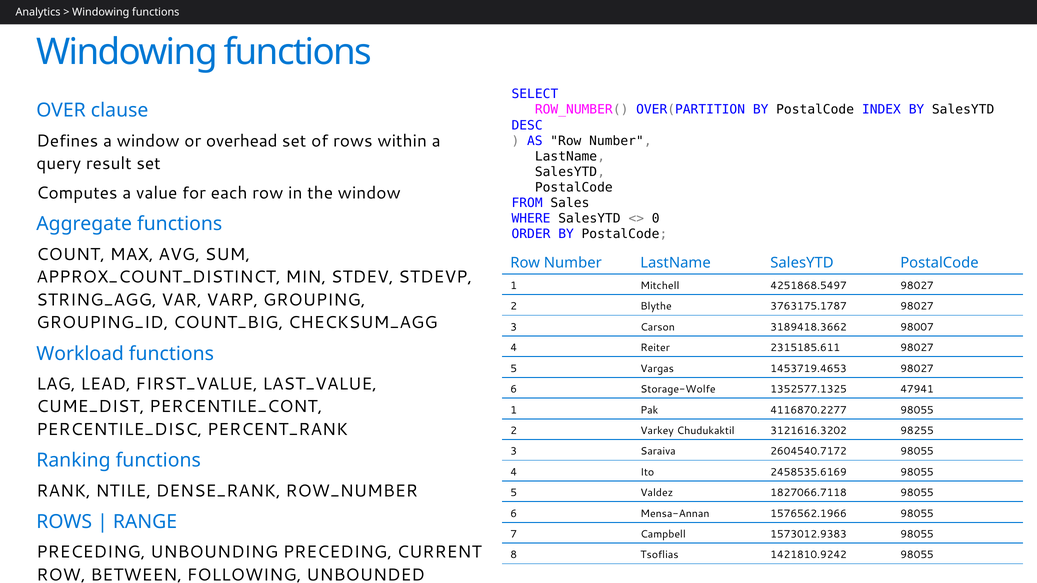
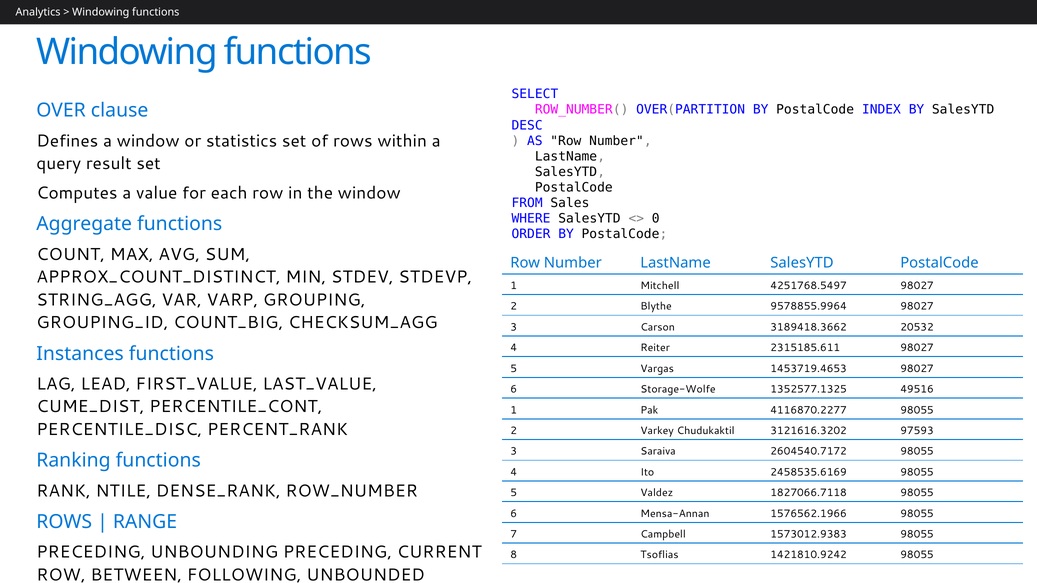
overhead: overhead -> statistics
4251868.5497: 4251868.5497 -> 4251768.5497
3763175.1787: 3763175.1787 -> 9578855.9964
98007: 98007 -> 20532
Workload: Workload -> Instances
47941: 47941 -> 49516
98255: 98255 -> 97593
